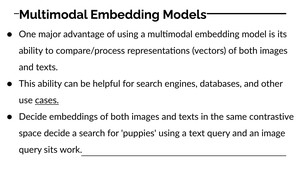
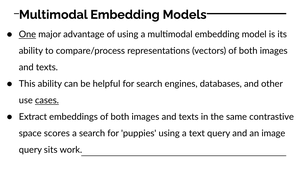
One underline: none -> present
Decide at (33, 117): Decide -> Extract
space decide: decide -> scores
